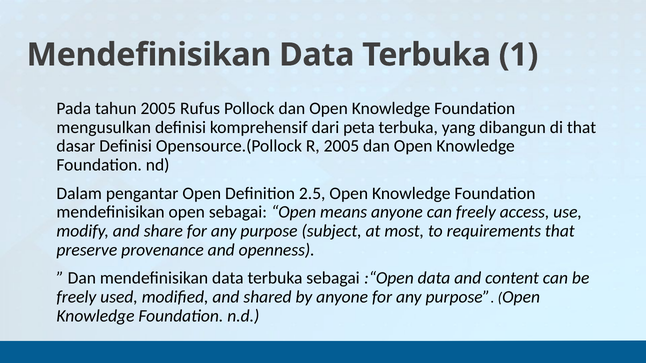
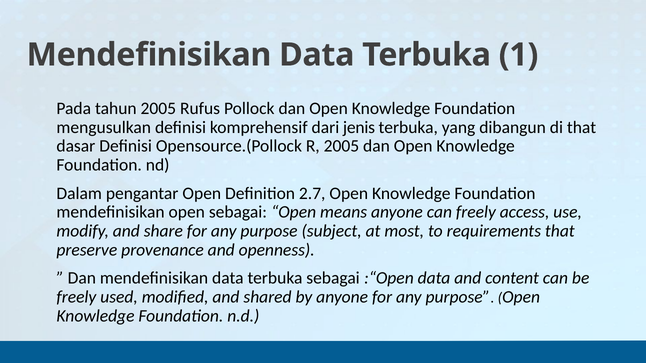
peta: peta -> jenis
2.5: 2.5 -> 2.7
